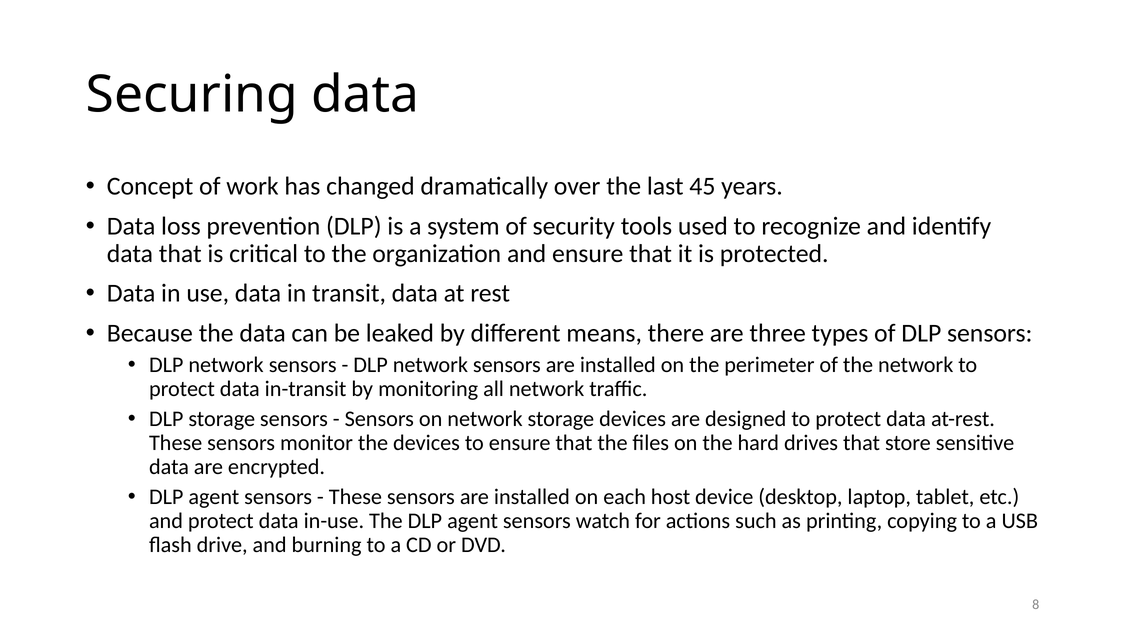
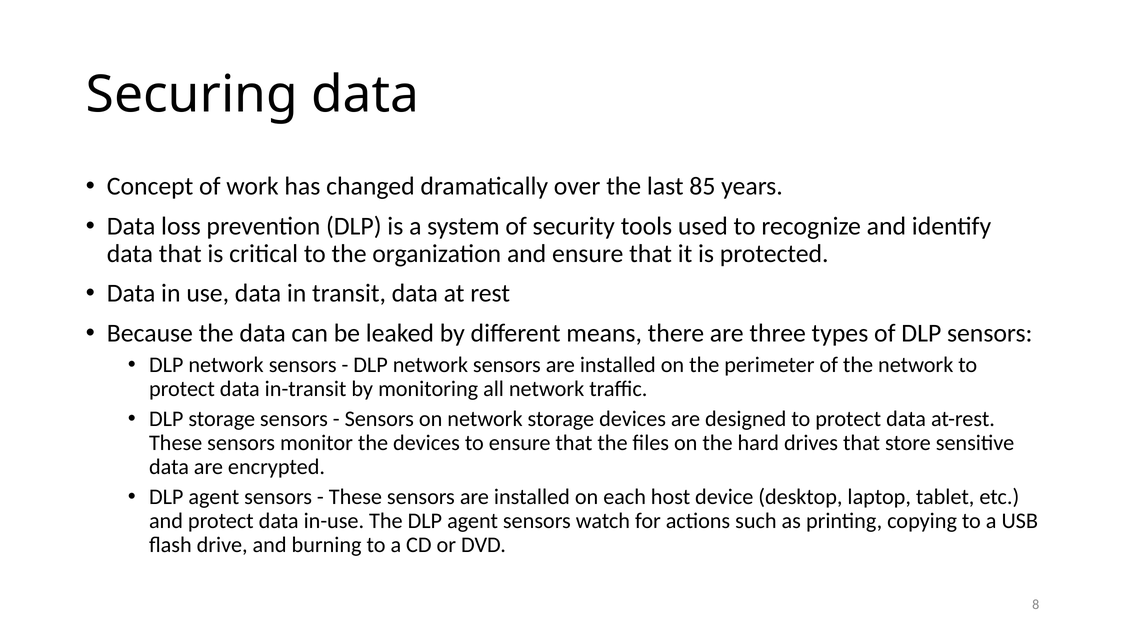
45: 45 -> 85
